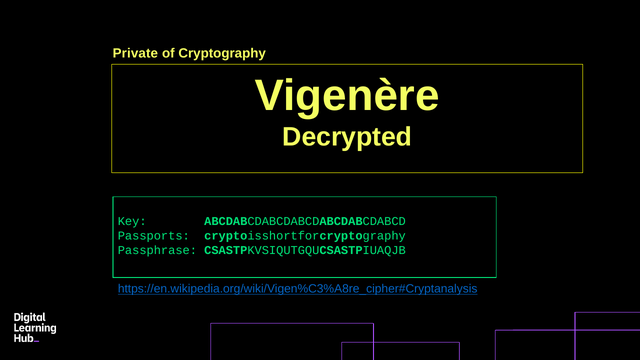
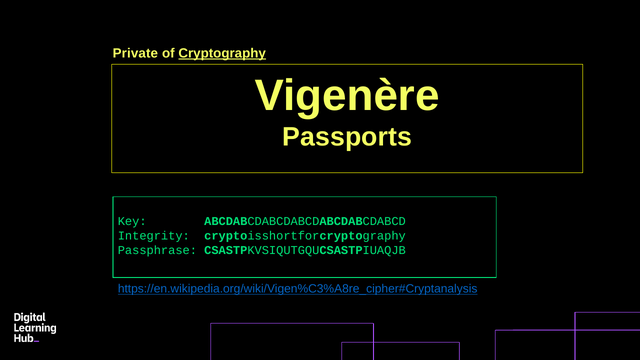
Cryptography underline: none -> present
Decrypted: Decrypted -> Passports
Passports: Passports -> Integrity
